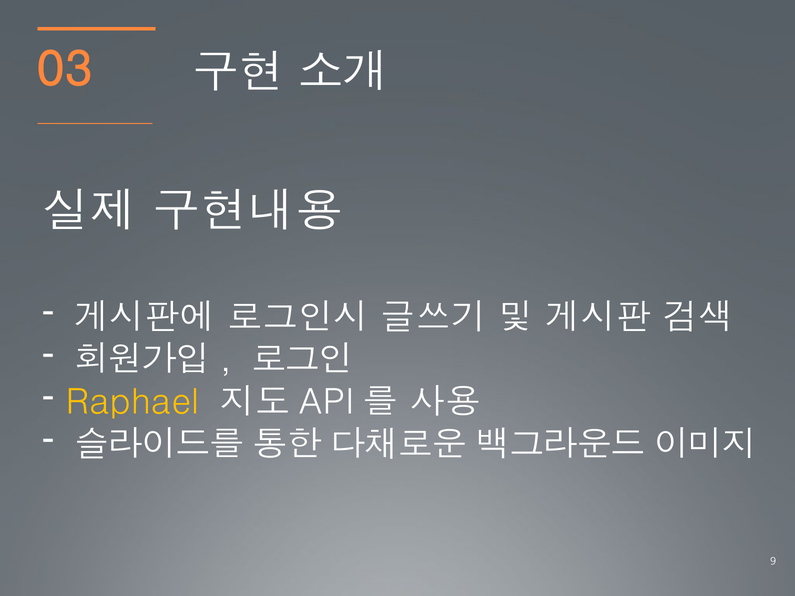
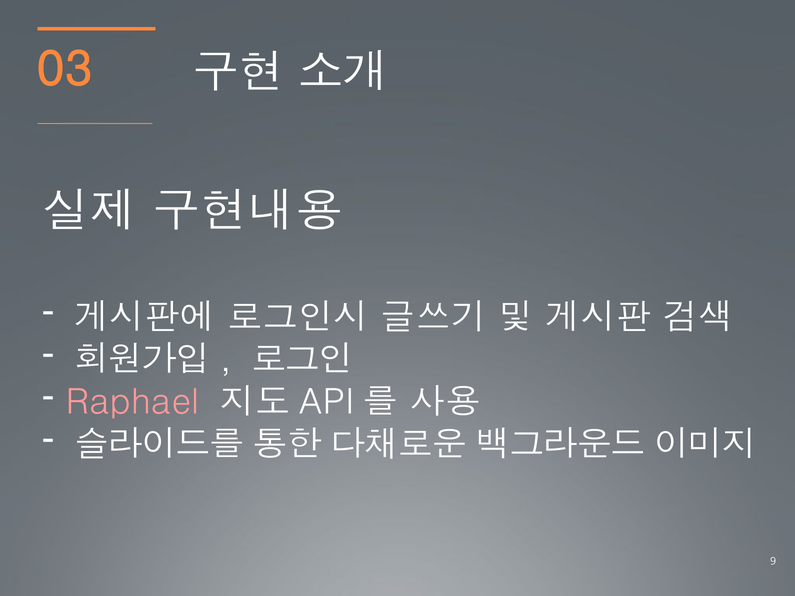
Raphael colour: yellow -> pink
